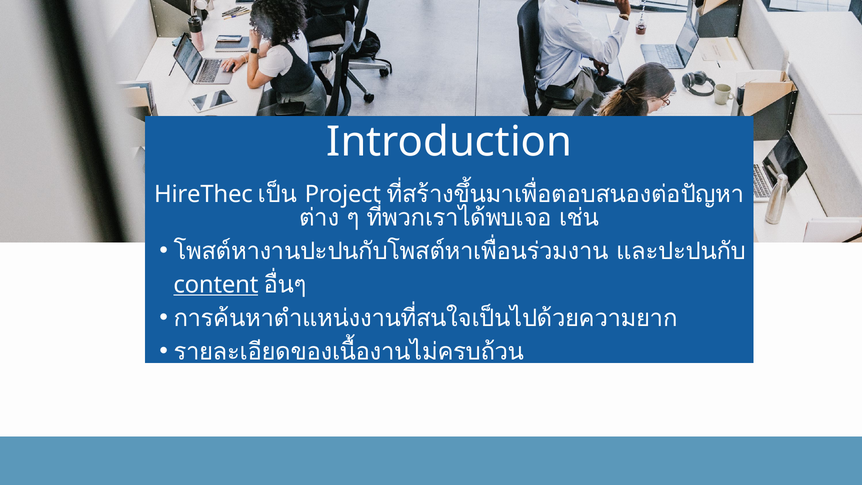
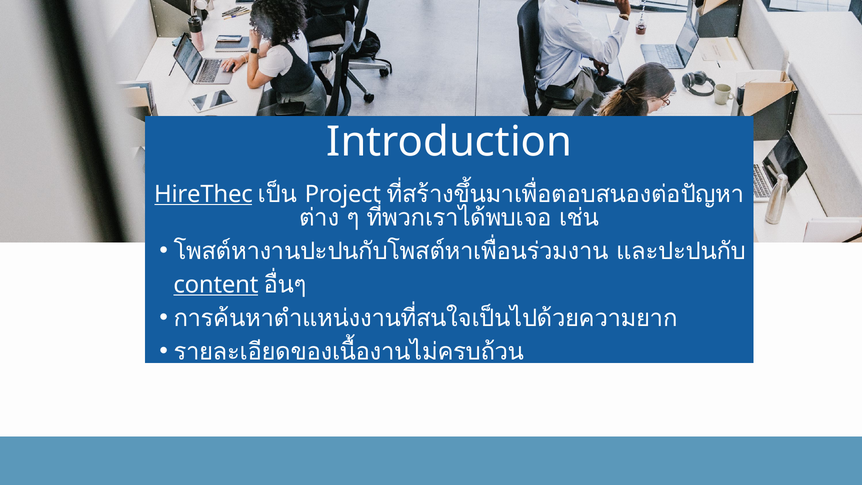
HireThec underline: none -> present
